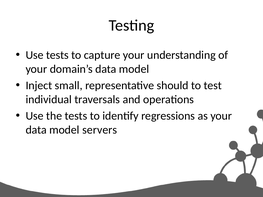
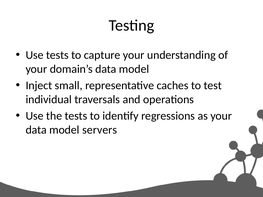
should: should -> caches
